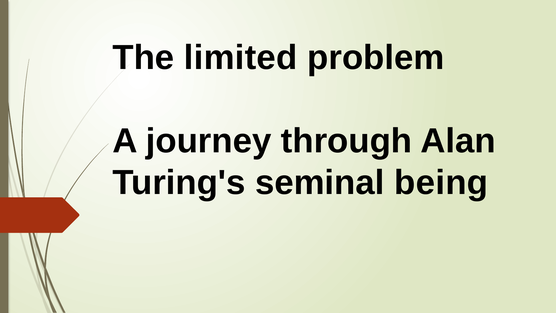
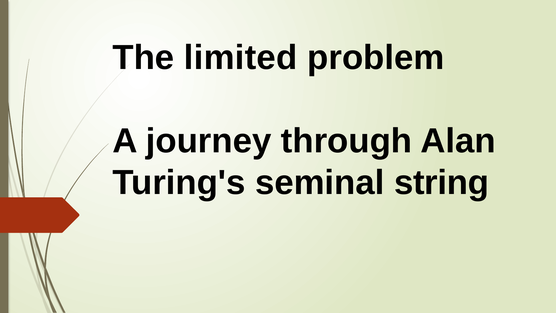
being: being -> string
